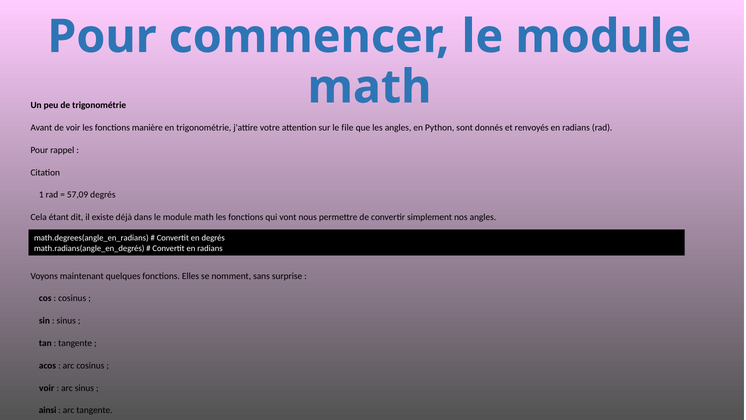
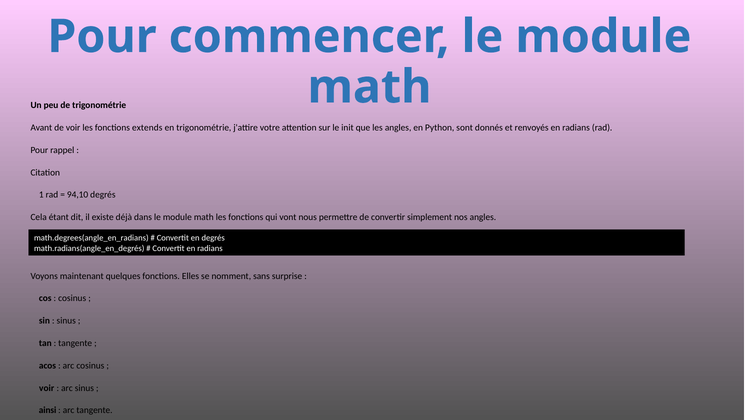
manière: manière -> extends
file: file -> init
57,09: 57,09 -> 94,10
